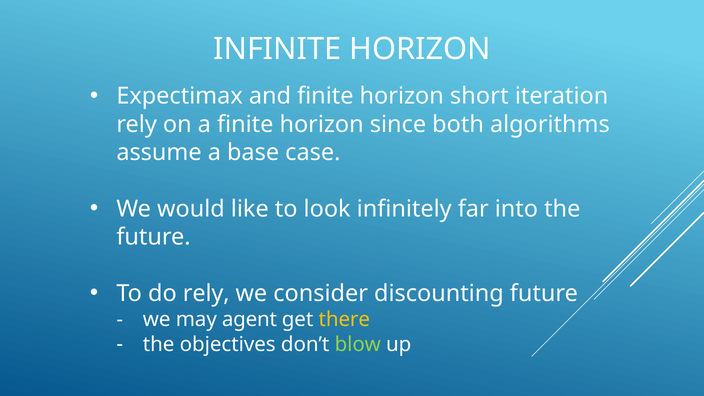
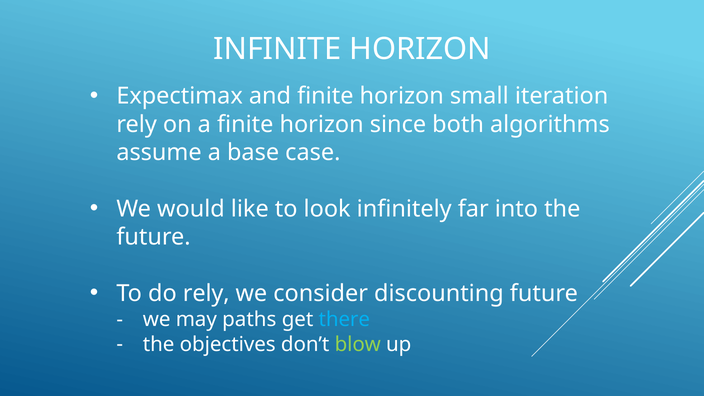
short: short -> small
agent: agent -> paths
there colour: yellow -> light blue
